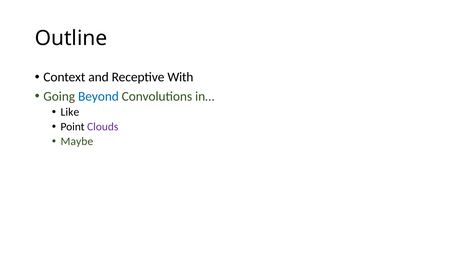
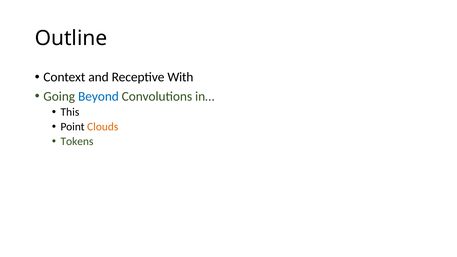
Like: Like -> This
Clouds colour: purple -> orange
Maybe: Maybe -> Tokens
